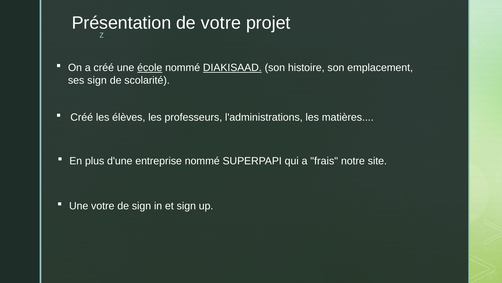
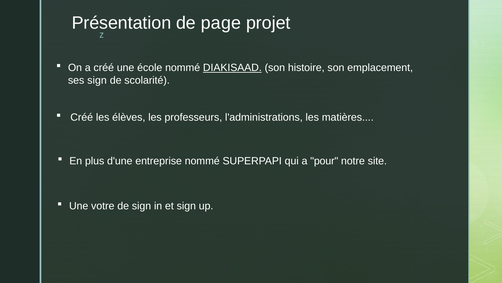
de votre: votre -> page
école underline: present -> none
frais: frais -> pour
